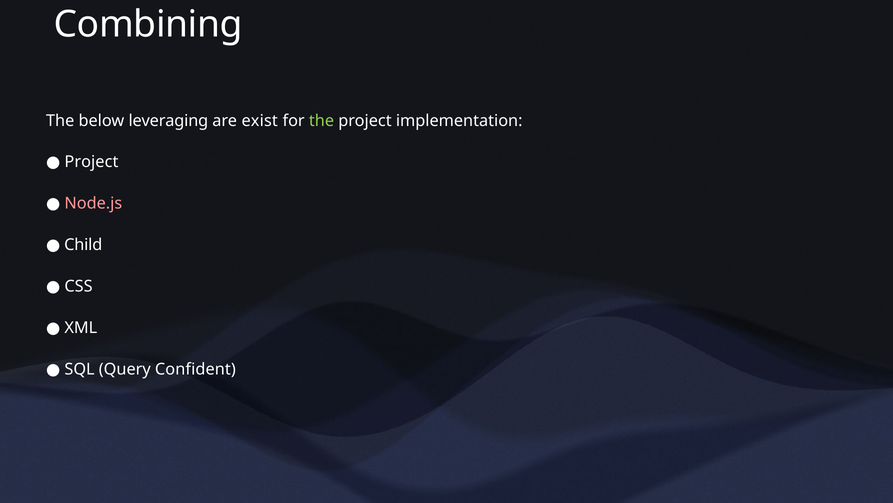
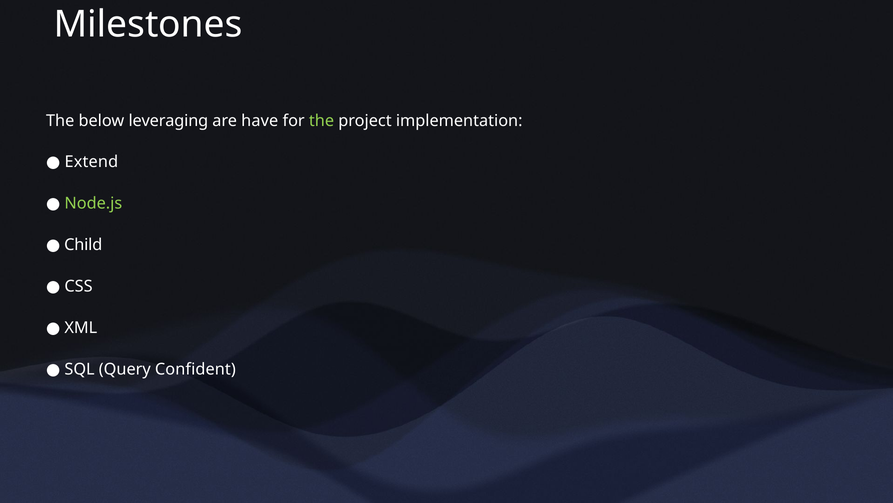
Combining: Combining -> Milestones
exist: exist -> have
Project at (91, 162): Project -> Extend
Node.js colour: pink -> light green
